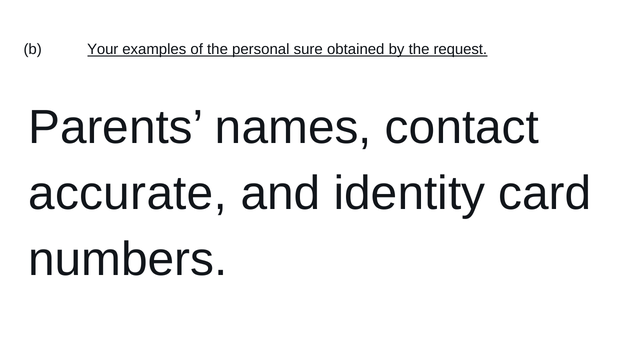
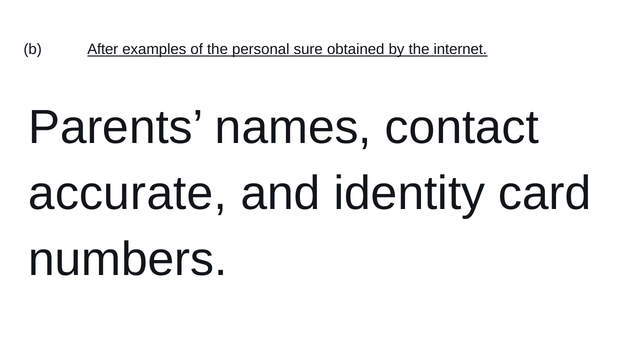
Your: Your -> After
request: request -> internet
